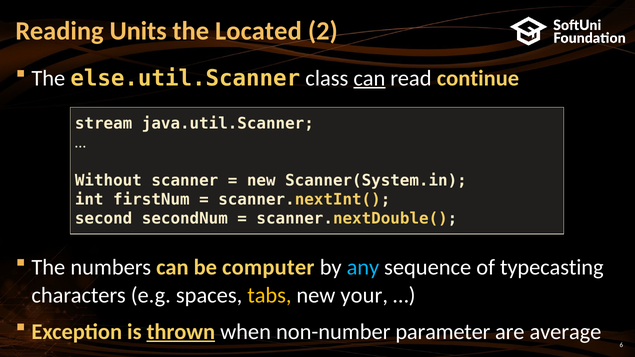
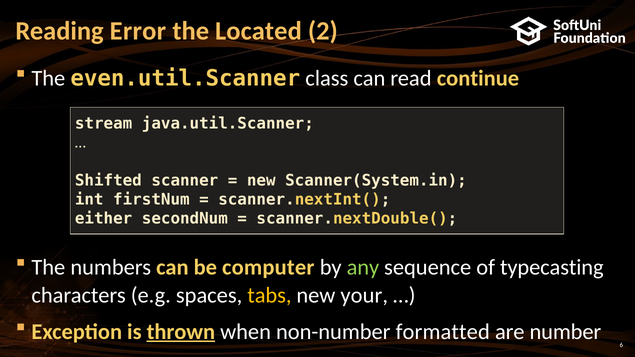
Units: Units -> Error
else.util.Scanner: else.util.Scanner -> even.util.Scanner
can at (369, 78) underline: present -> none
Without: Without -> Shifted
second: second -> either
any colour: light blue -> light green
parameter: parameter -> formatted
average: average -> number
